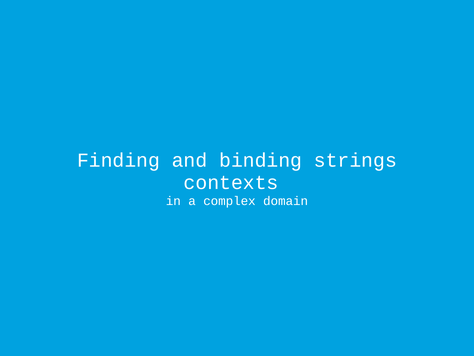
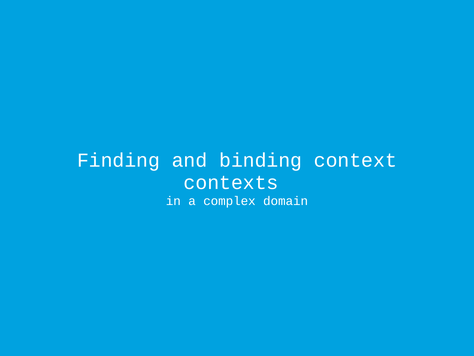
strings: strings -> context
